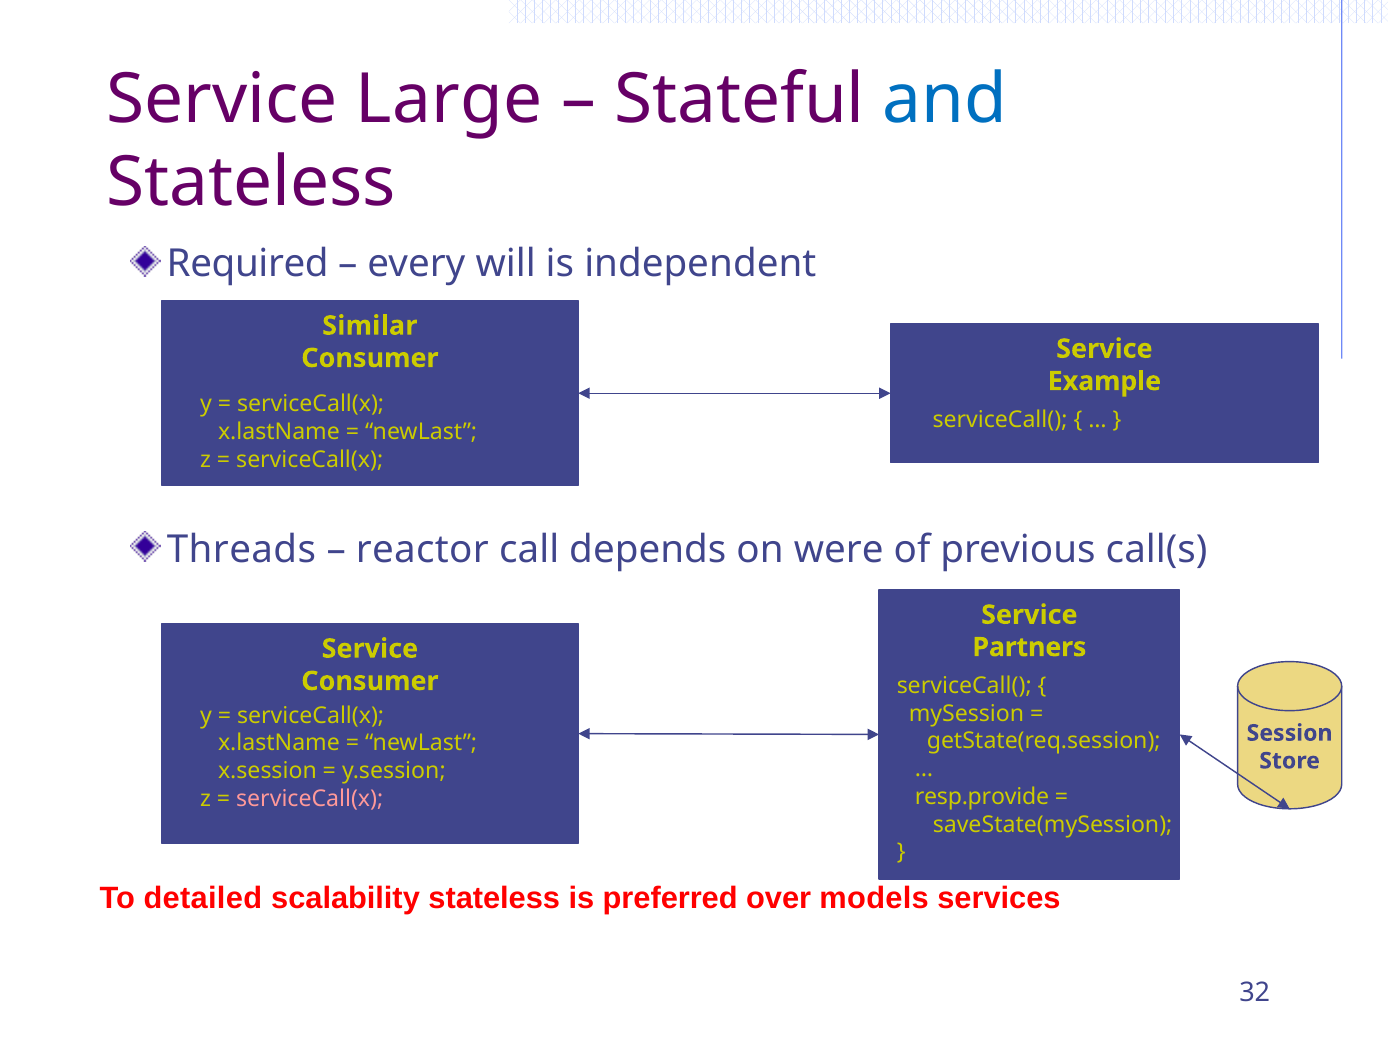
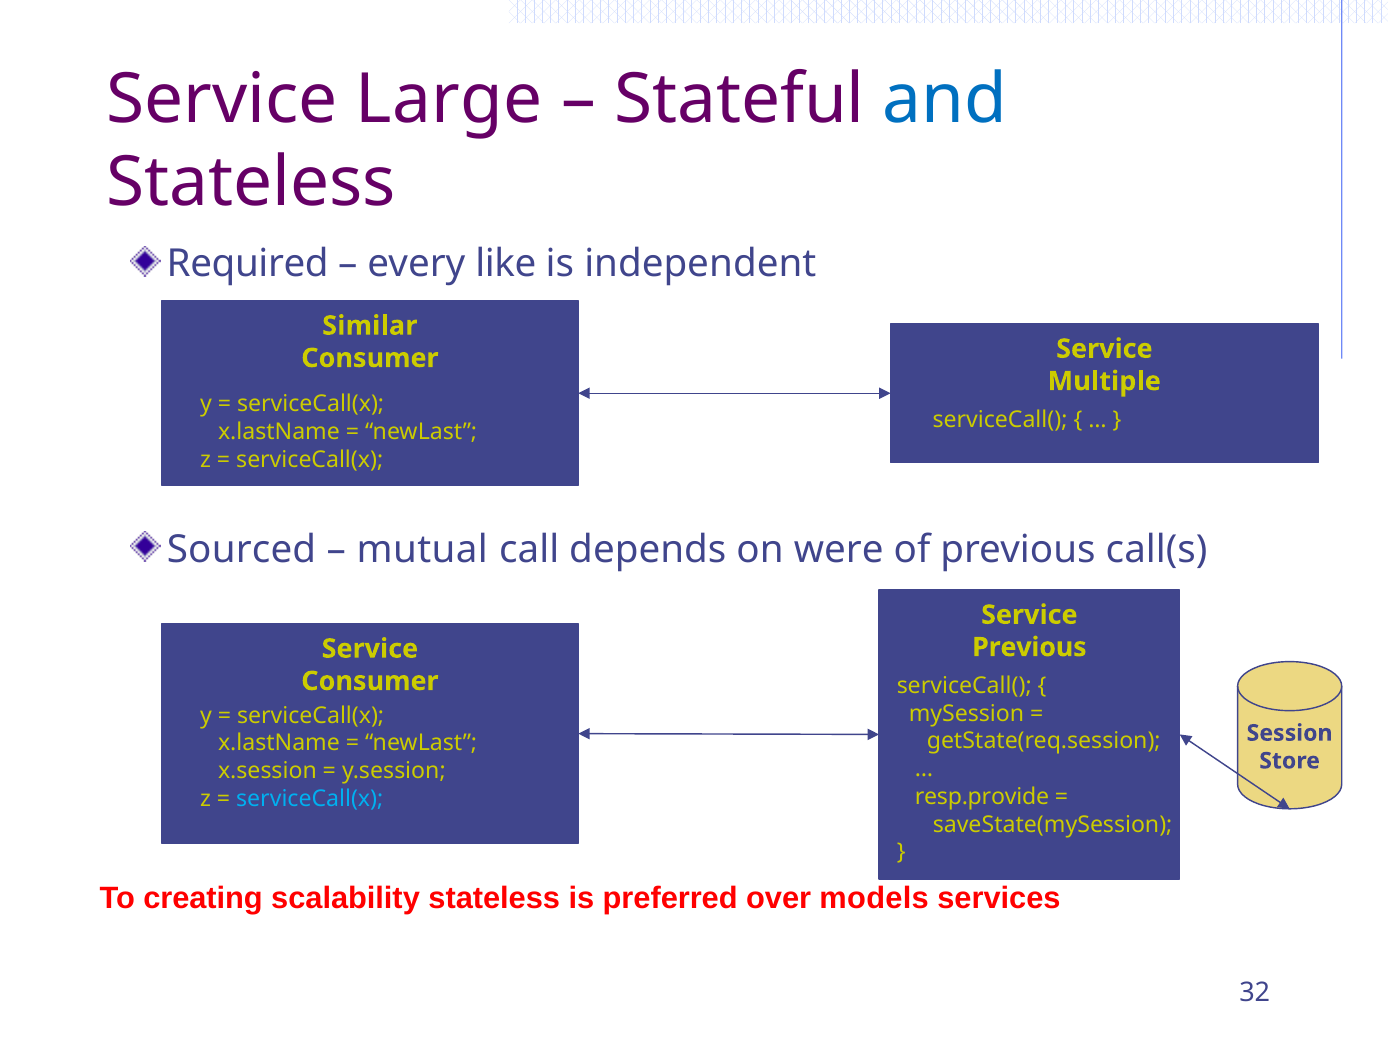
will: will -> like
Example: Example -> Multiple
Threads: Threads -> Sourced
reactor: reactor -> mutual
Partners at (1029, 647): Partners -> Previous
serviceCall(x at (310, 799) colour: pink -> light blue
detailed: detailed -> creating
